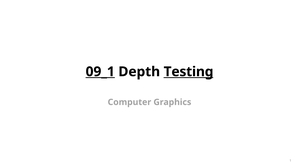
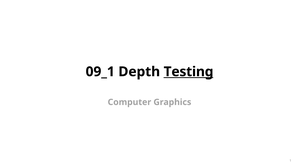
09_1 underline: present -> none
